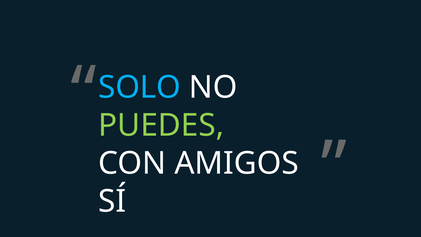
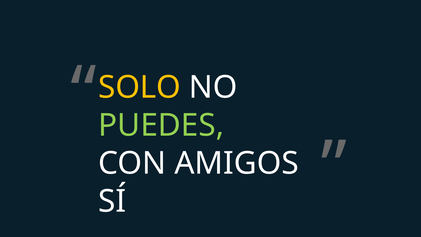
SOLO colour: light blue -> yellow
